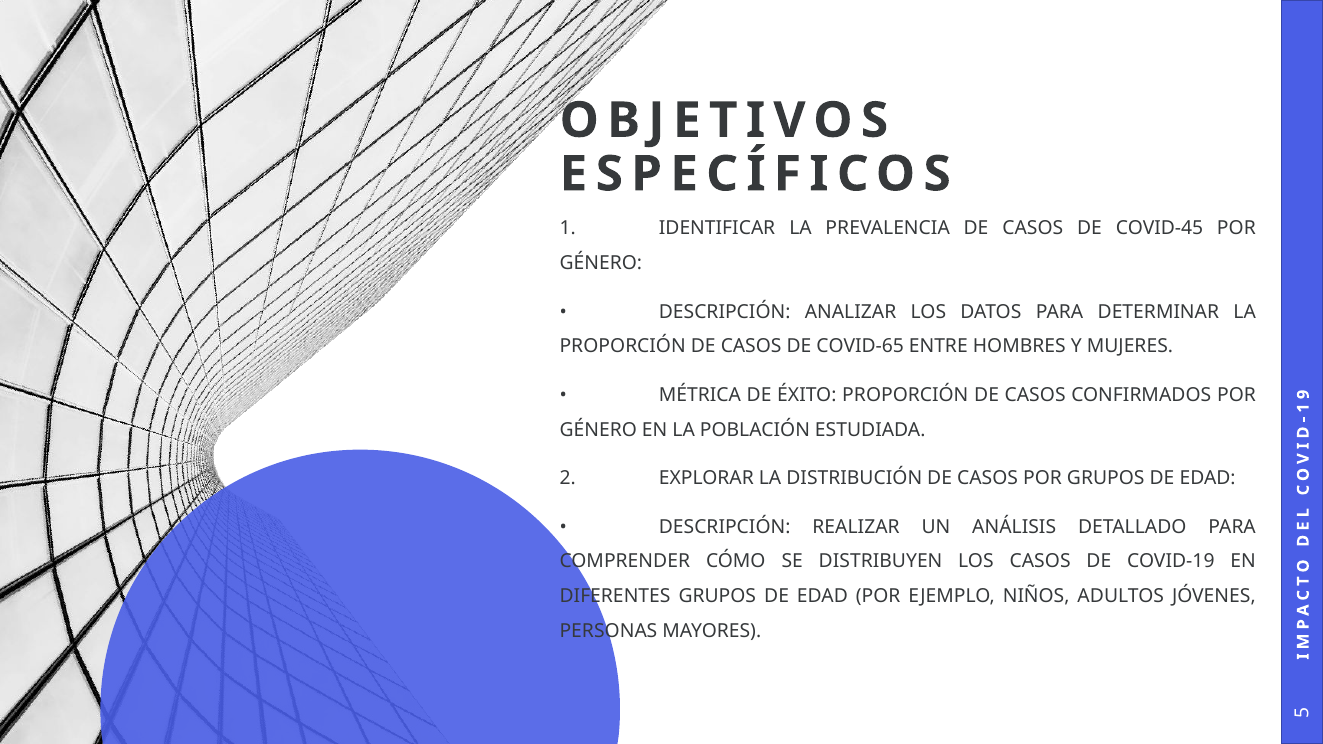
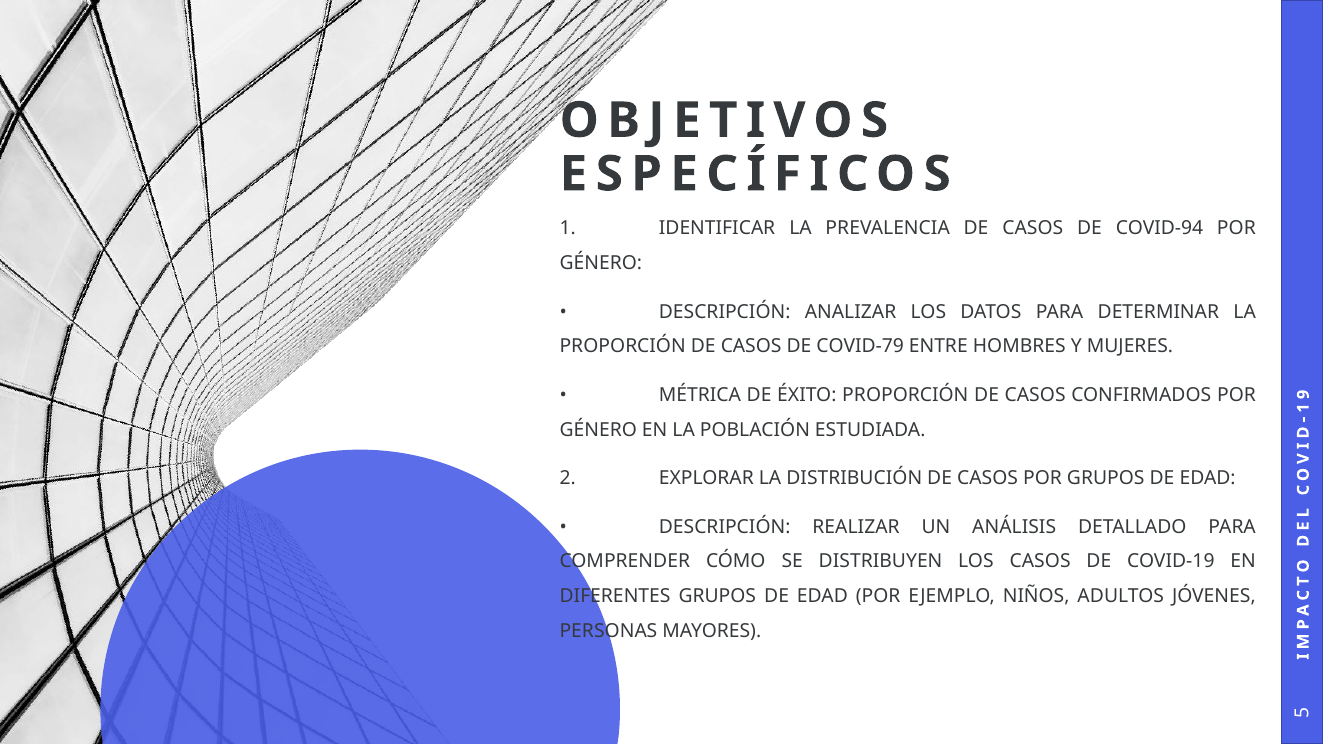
COVID-45: COVID-45 -> COVID-94
COVID-65: COVID-65 -> COVID-79
